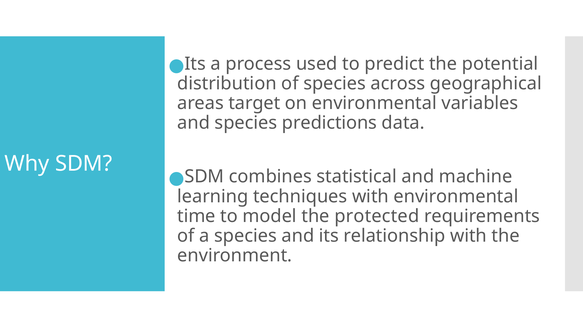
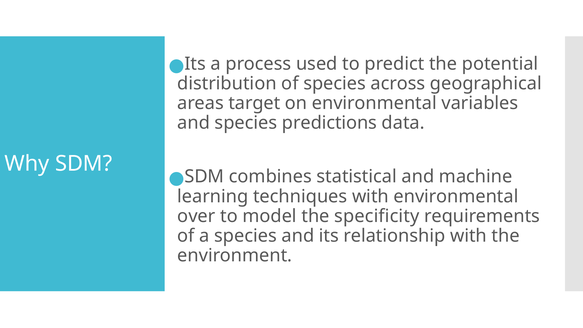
time: time -> over
protected: protected -> specificity
